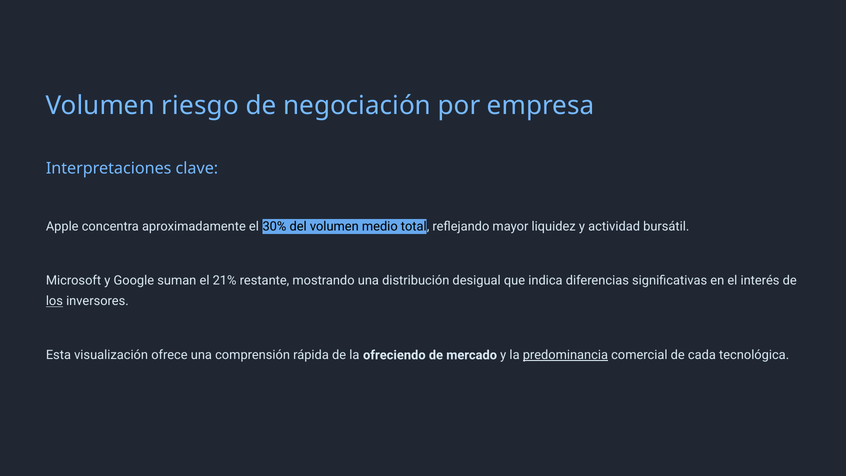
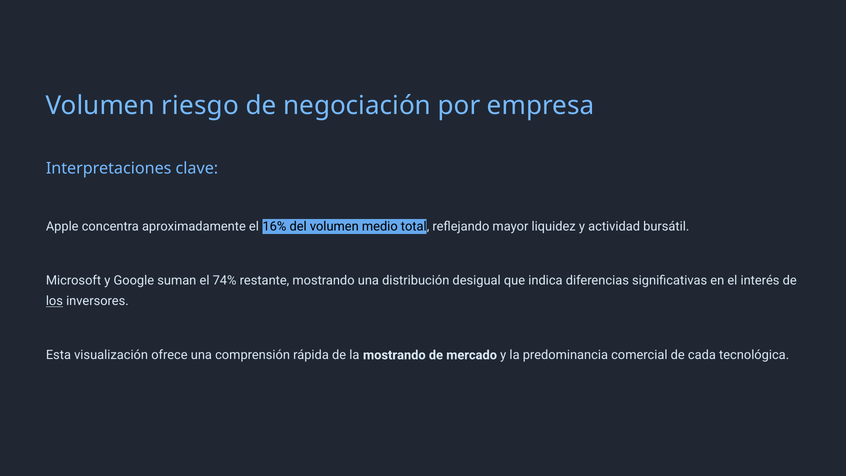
30%: 30% -> 16%
21%: 21% -> 74%
la ofreciendo: ofreciendo -> mostrando
predominancia underline: present -> none
